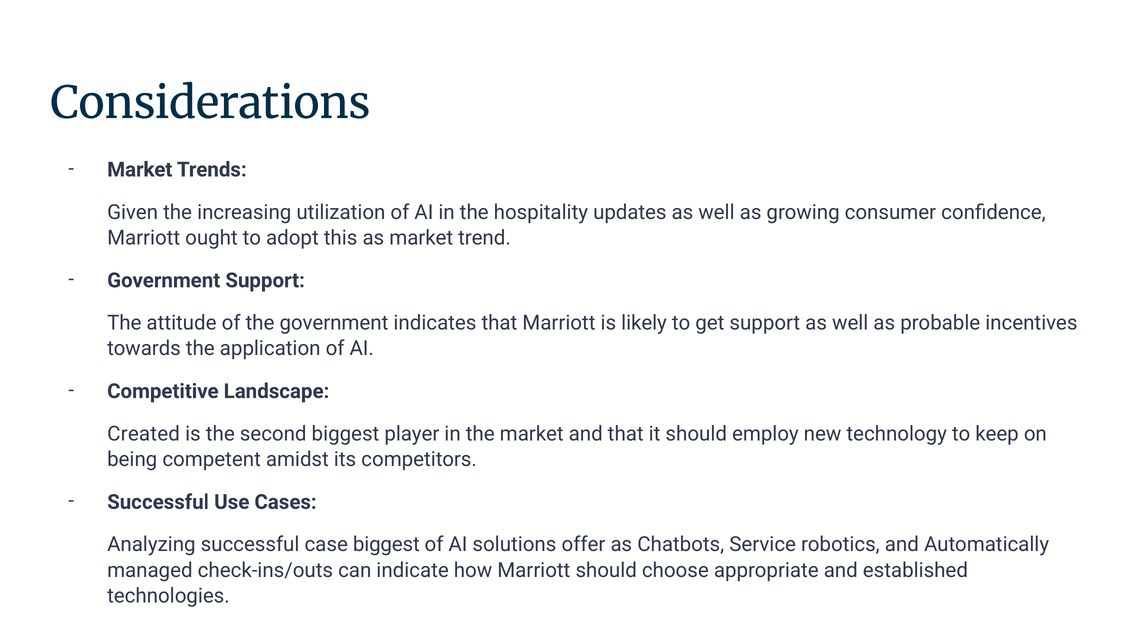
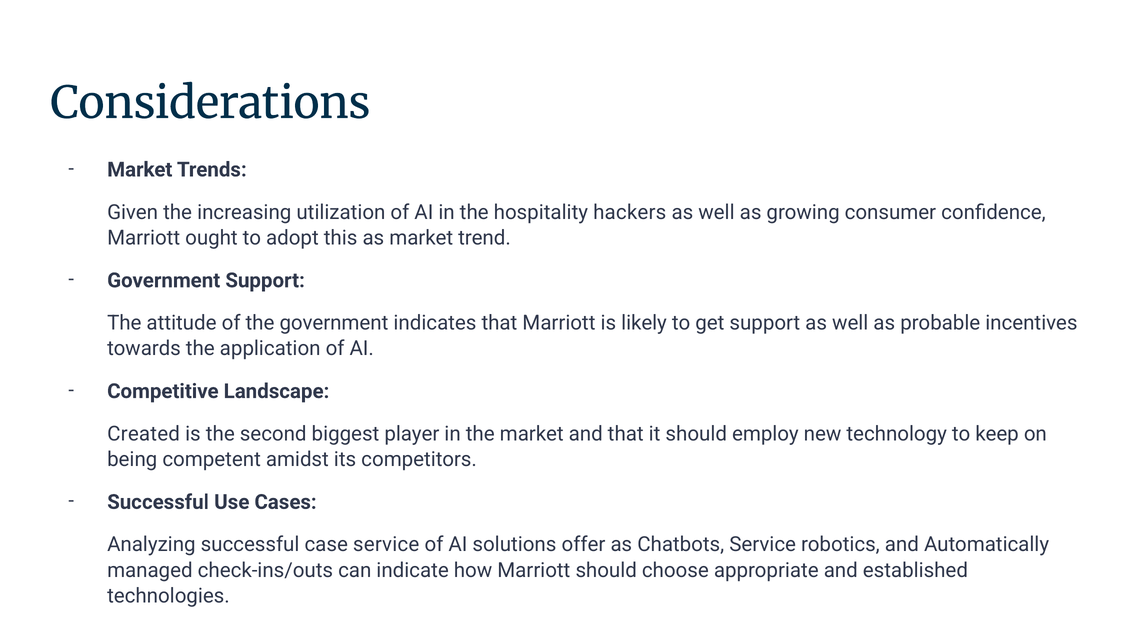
updates: updates -> hackers
case biggest: biggest -> service
